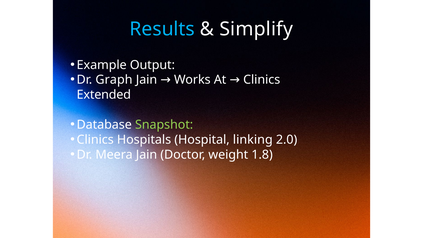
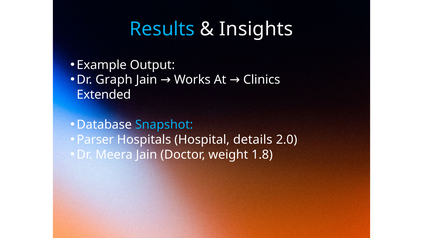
Simplify: Simplify -> Insights
Snapshot colour: light green -> light blue
Clinics at (95, 140): Clinics -> Parser
linking: linking -> details
